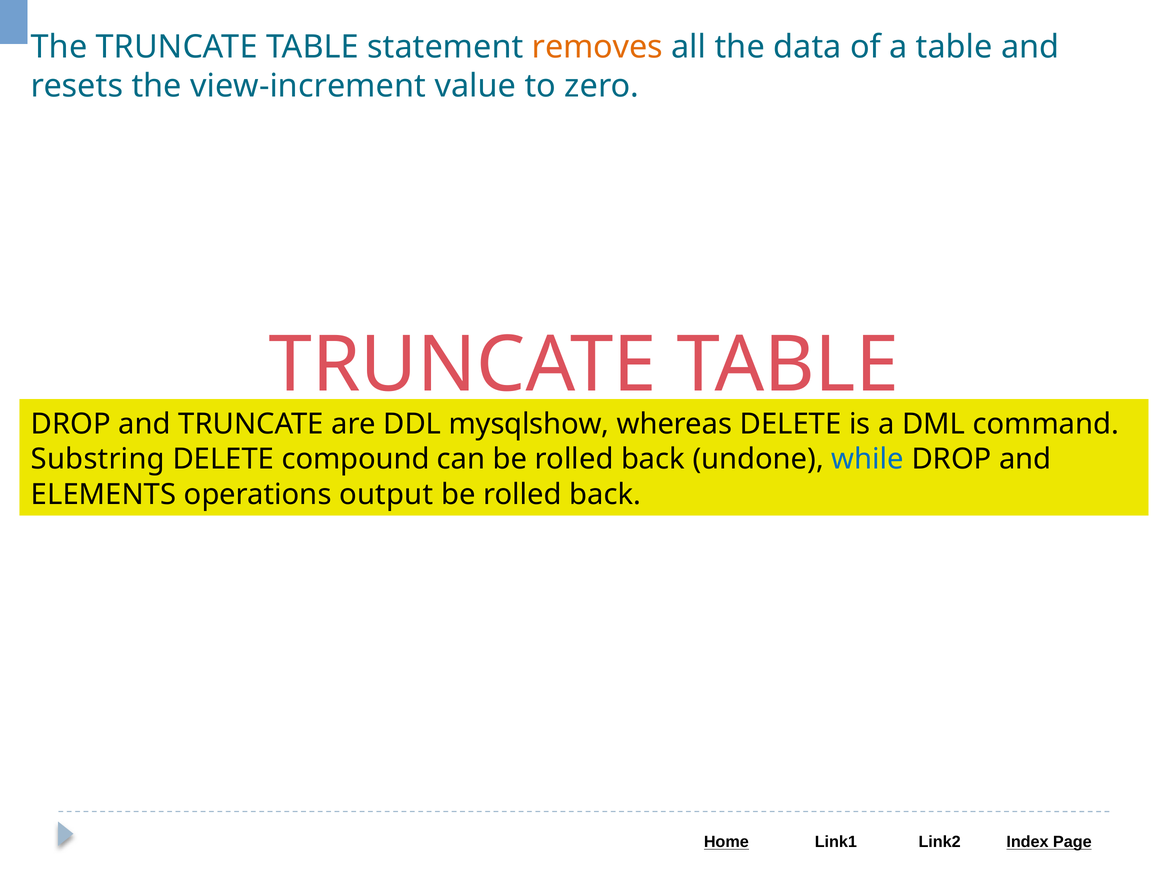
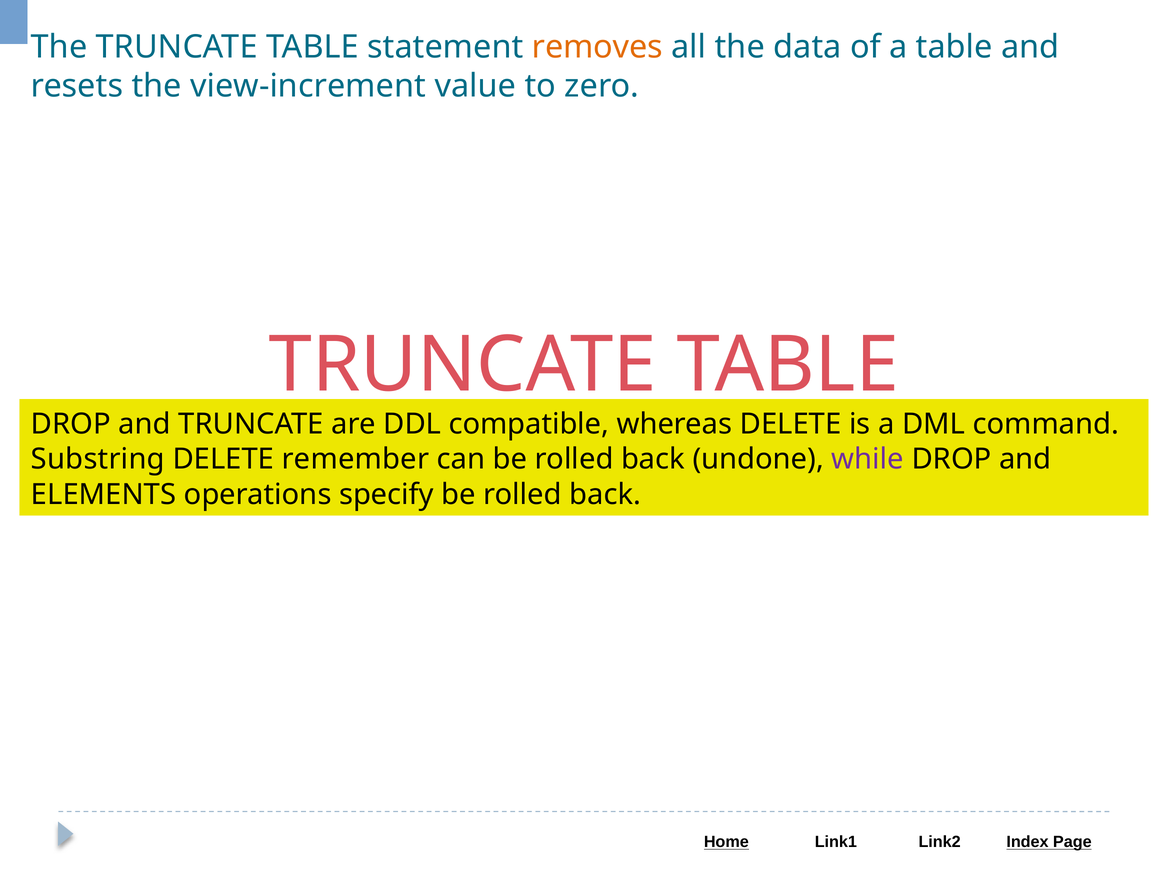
mysqlshow: mysqlshow -> compatible
compound: compound -> remember
while colour: blue -> purple
output: output -> specify
